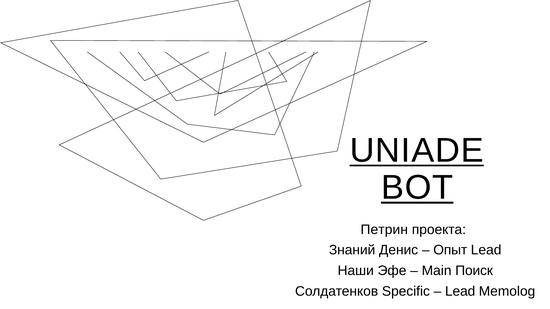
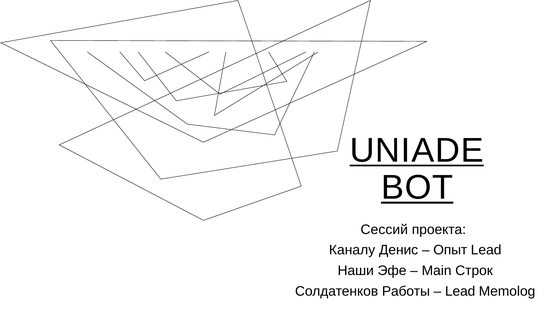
Петрин: Петрин -> Сессий
Знаний: Знаний -> Каналу
Поиск: Поиск -> Строк
Specific: Specific -> Работы
